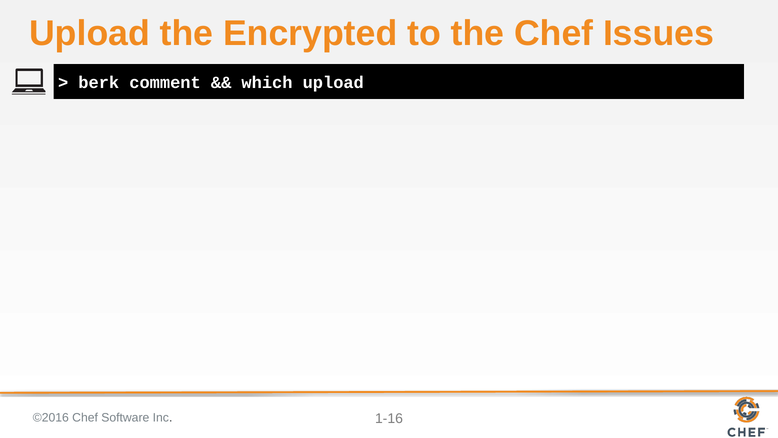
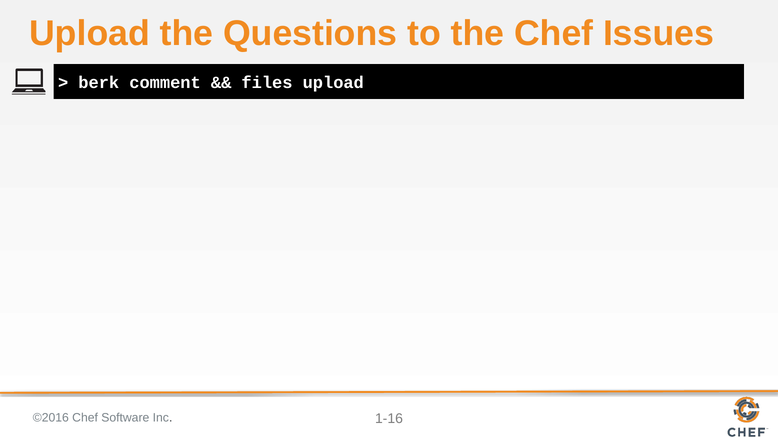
Encrypted: Encrypted -> Questions
which: which -> files
